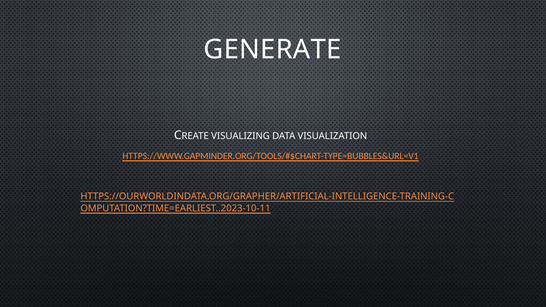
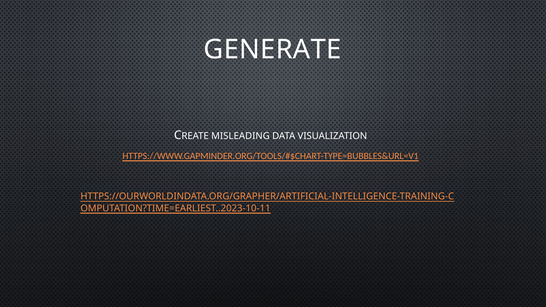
VISUALIZING: VISUALIZING -> MISLEADING
